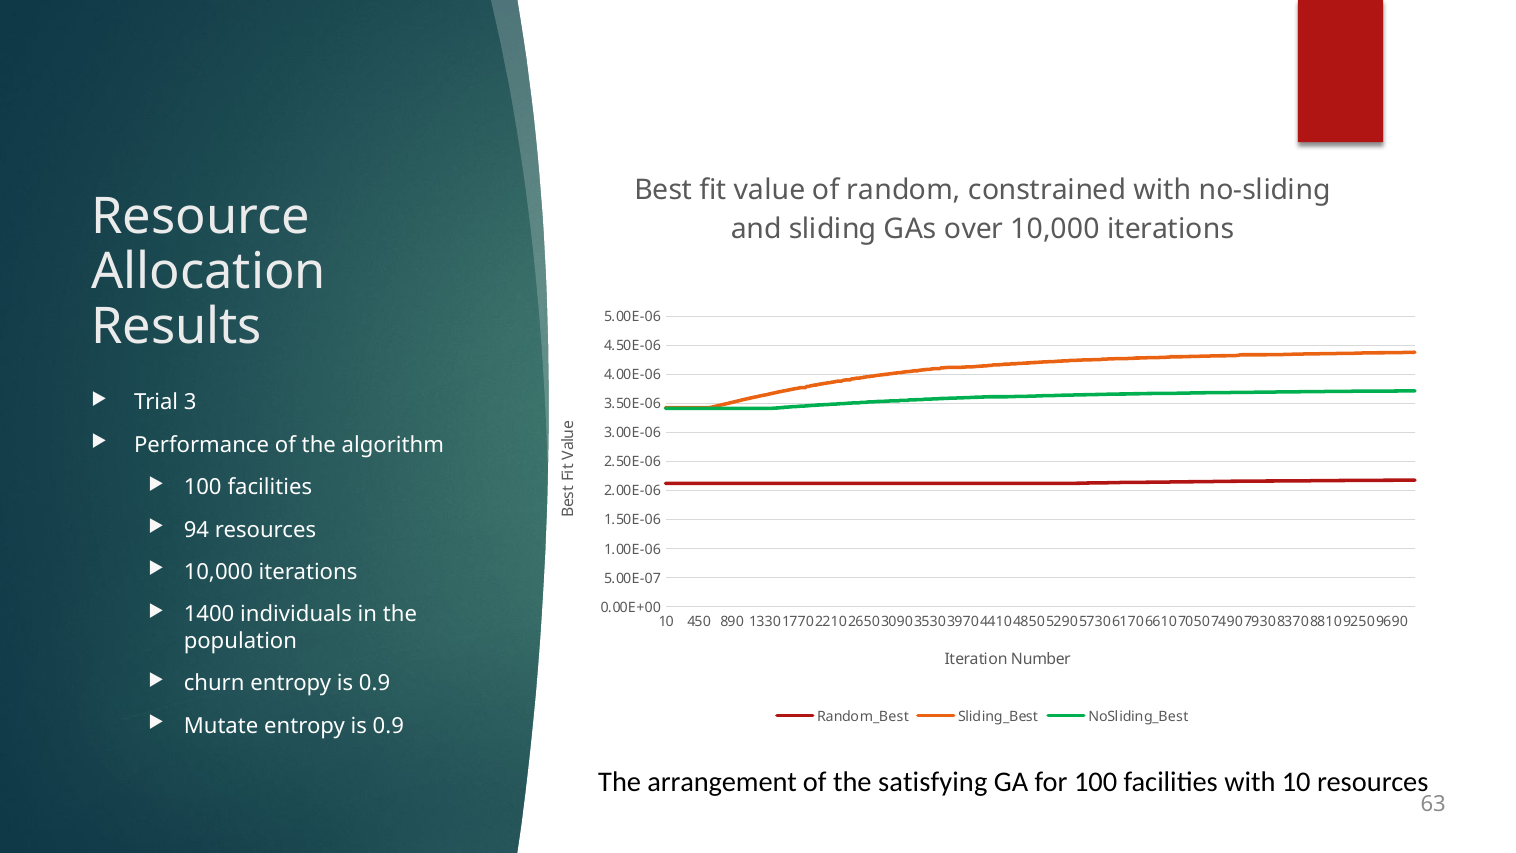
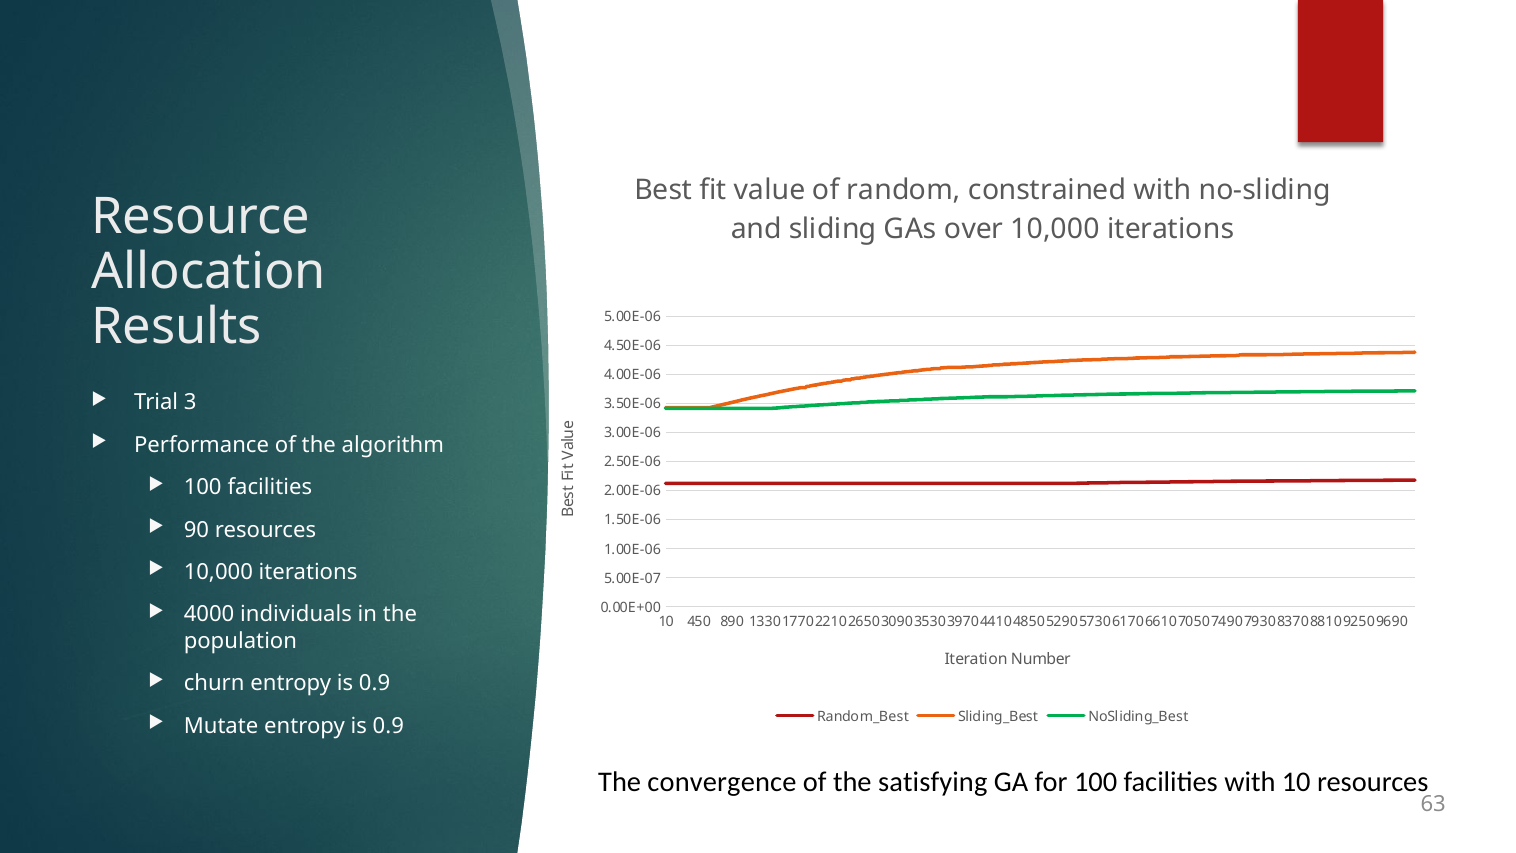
94: 94 -> 90
1400: 1400 -> 4000
arrangement: arrangement -> convergence
